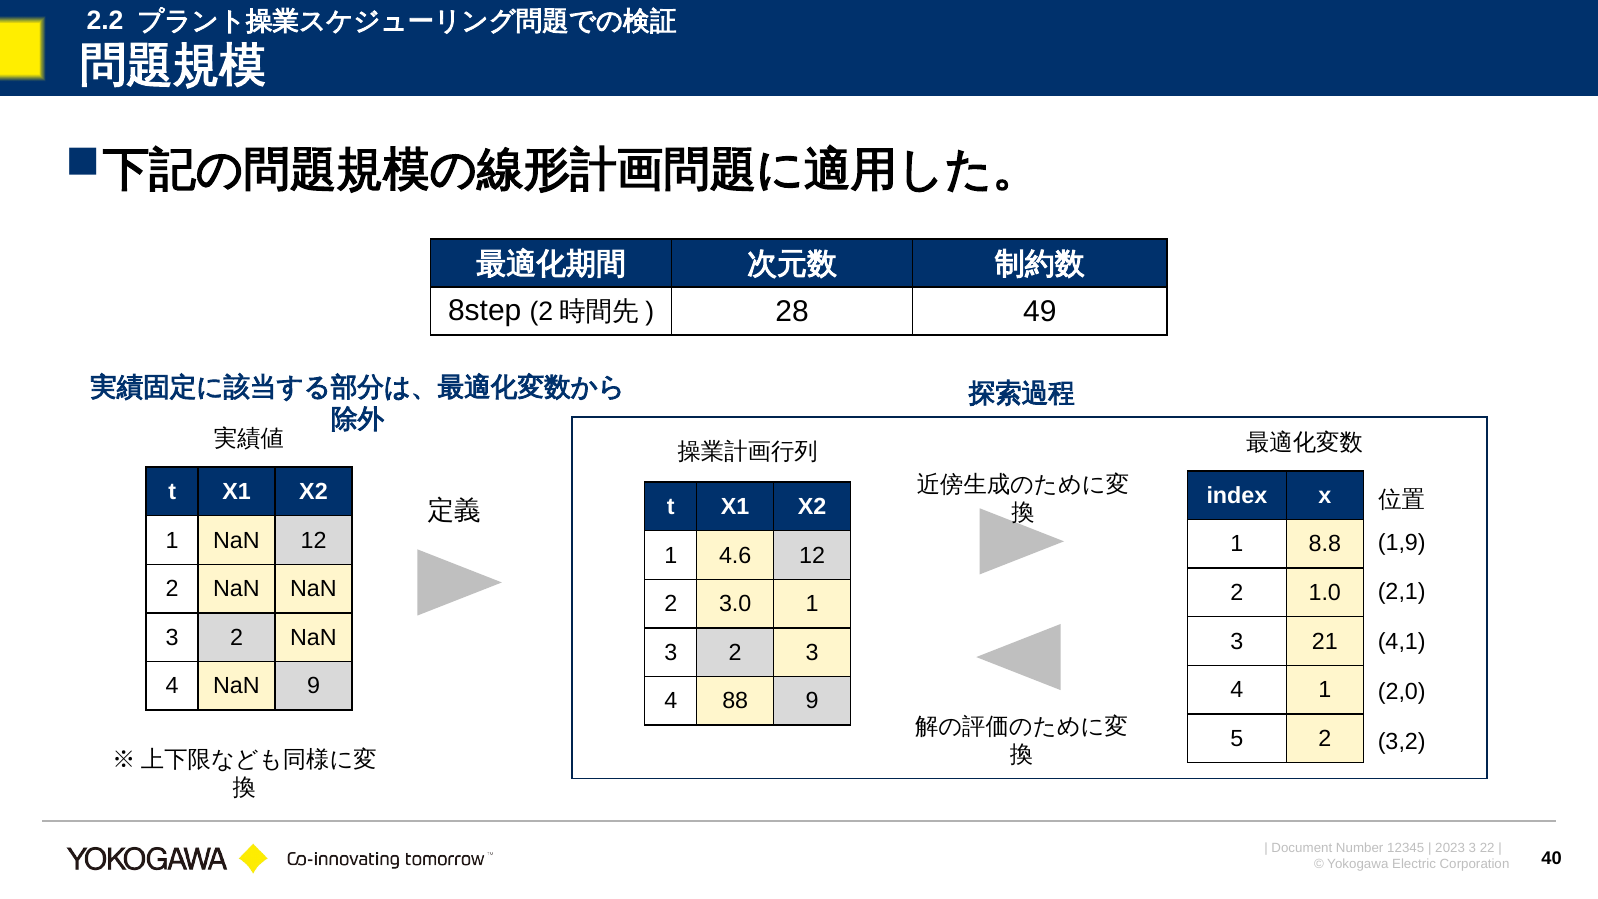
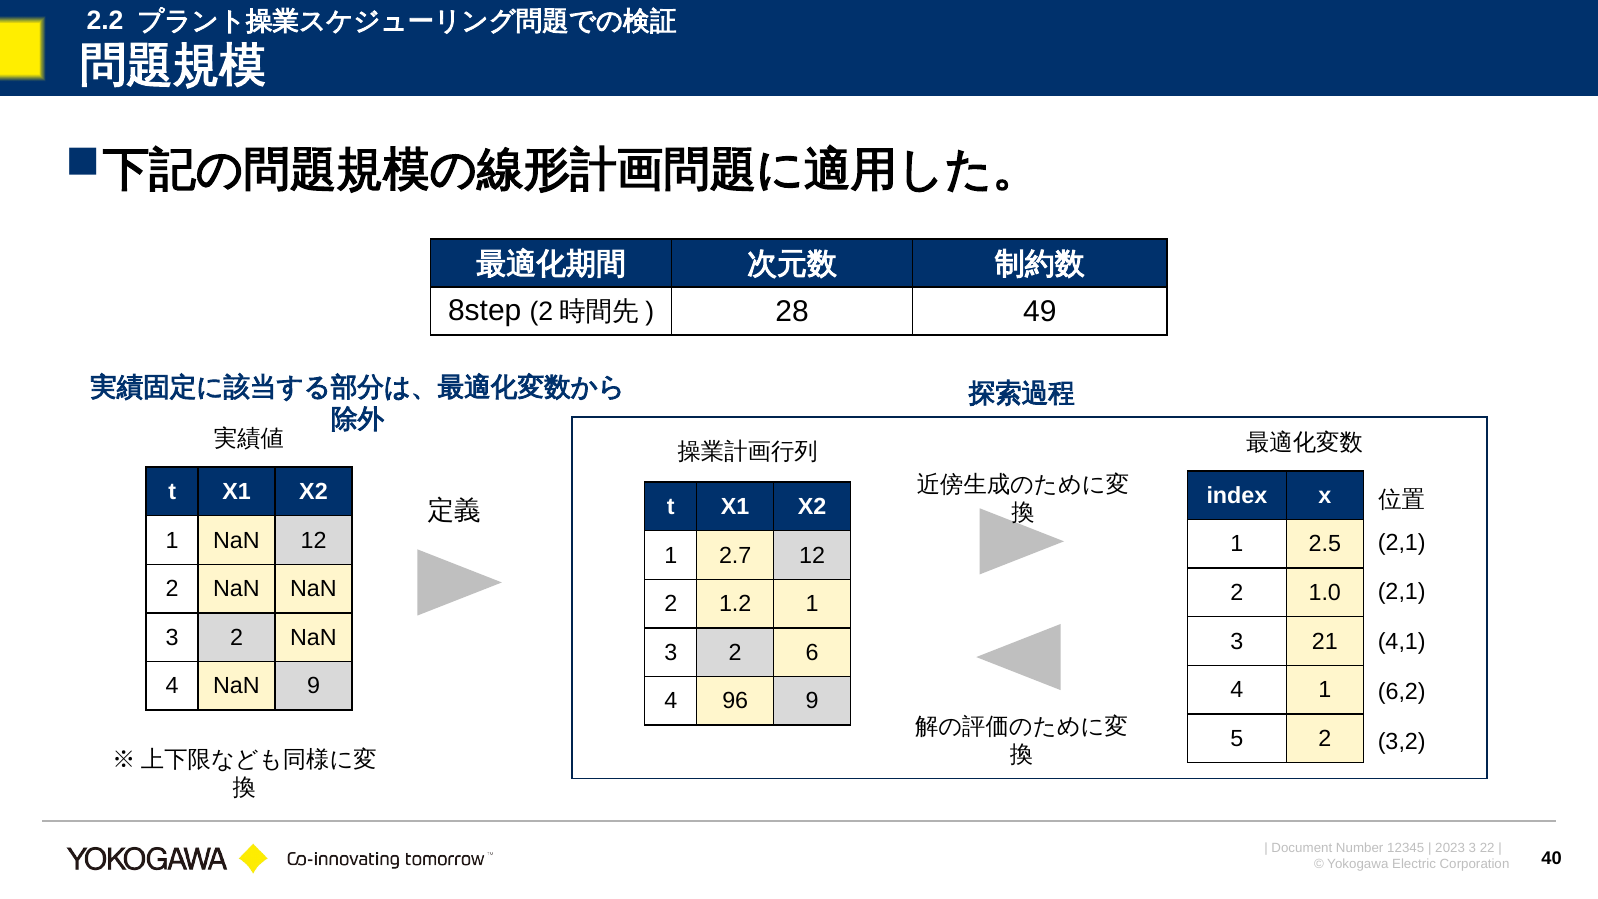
1,9 at (1402, 543): 1,9 -> 2,1
8.8: 8.8 -> 2.5
4.6: 4.6 -> 2.7
3.0: 3.0 -> 1.2
2 3: 3 -> 6
2,0: 2,0 -> 6,2
88: 88 -> 96
